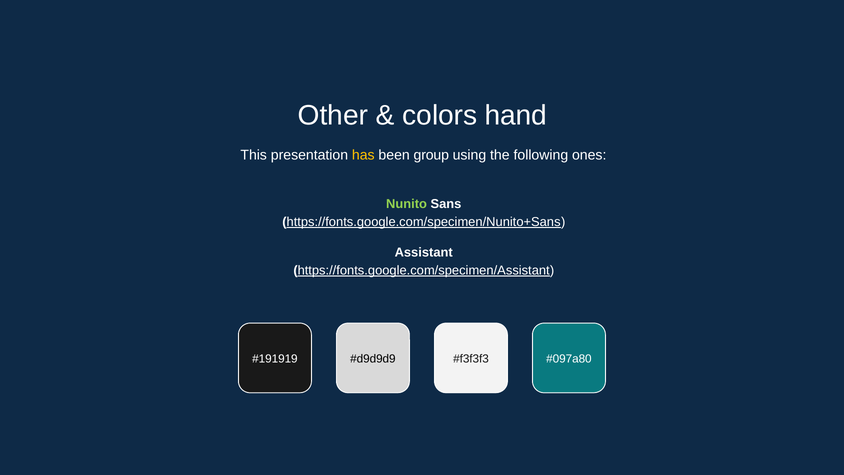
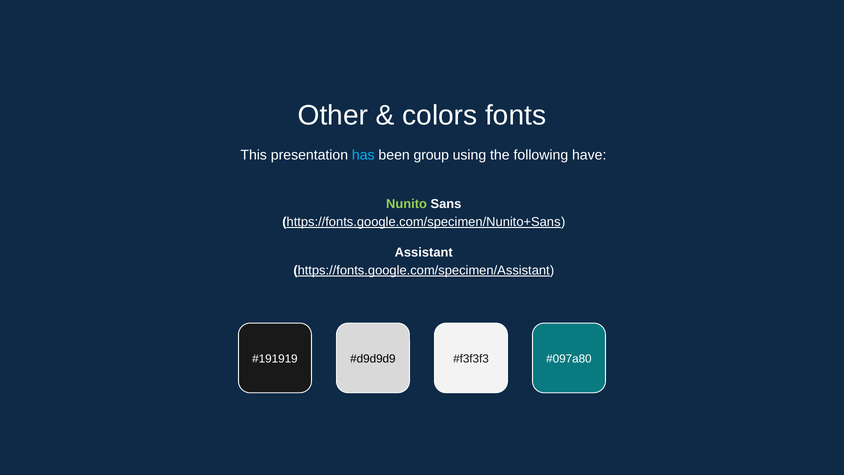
hand: hand -> fonts
has colour: yellow -> light blue
ones: ones -> have
